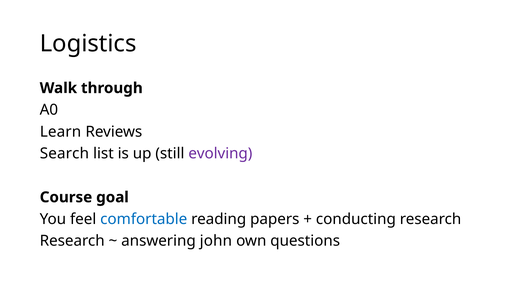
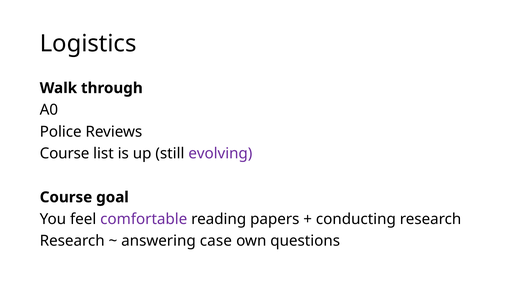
Learn: Learn -> Police
Search at (64, 154): Search -> Course
comfortable colour: blue -> purple
john: john -> case
